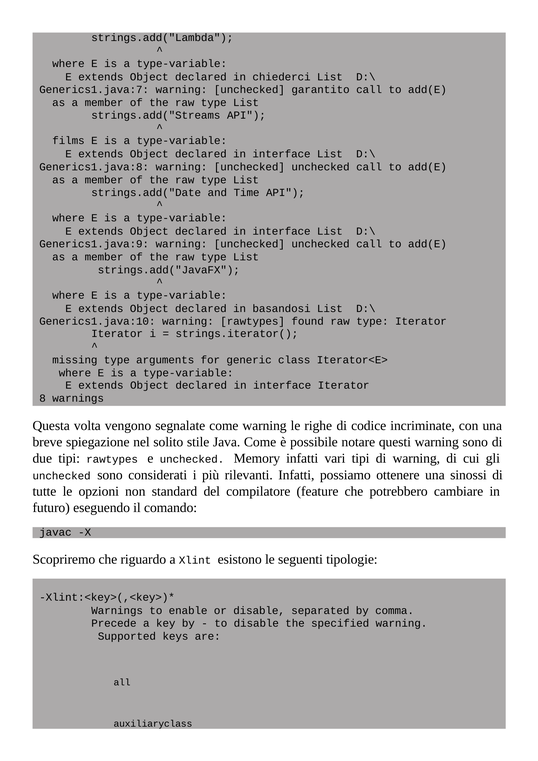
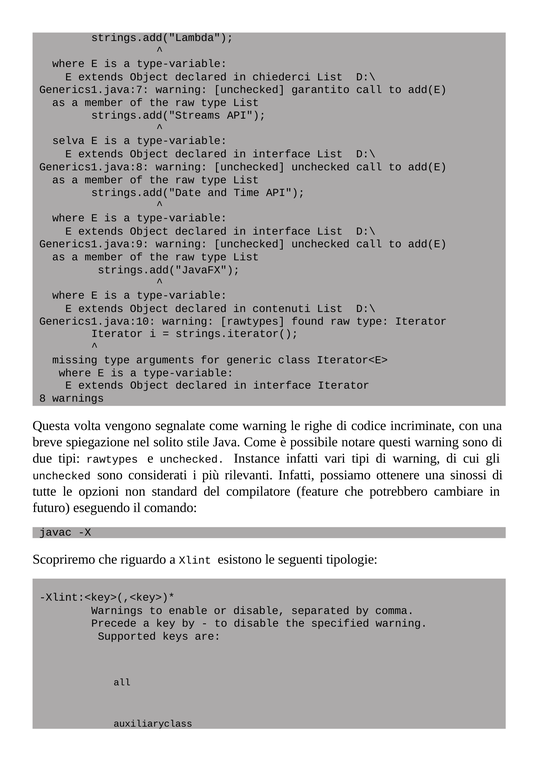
films: films -> selva
basandosi: basandosi -> contenuti
Memory: Memory -> Instance
